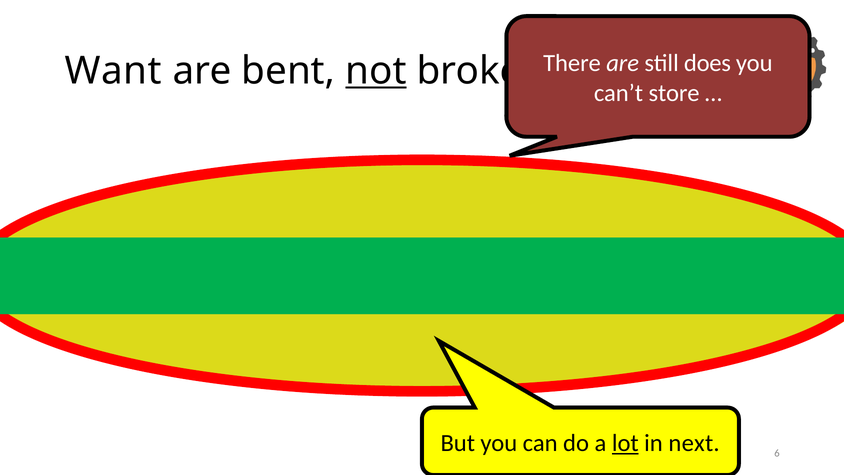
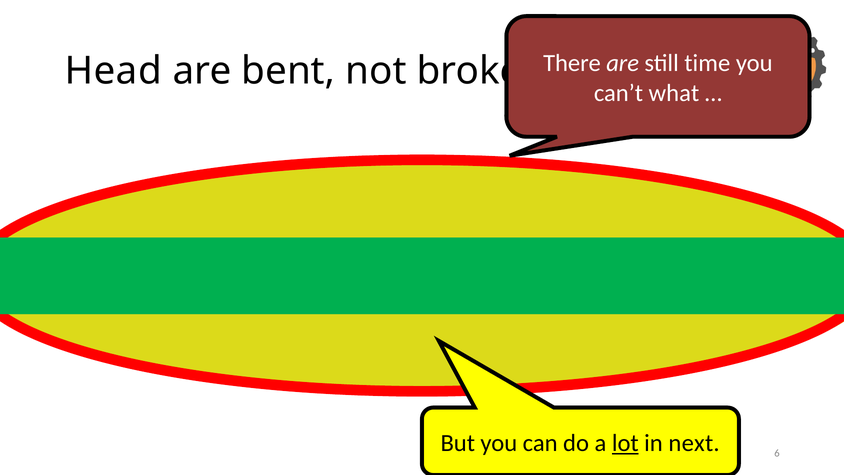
does: does -> time
Want: Want -> Head
not underline: present -> none
store: store -> what
